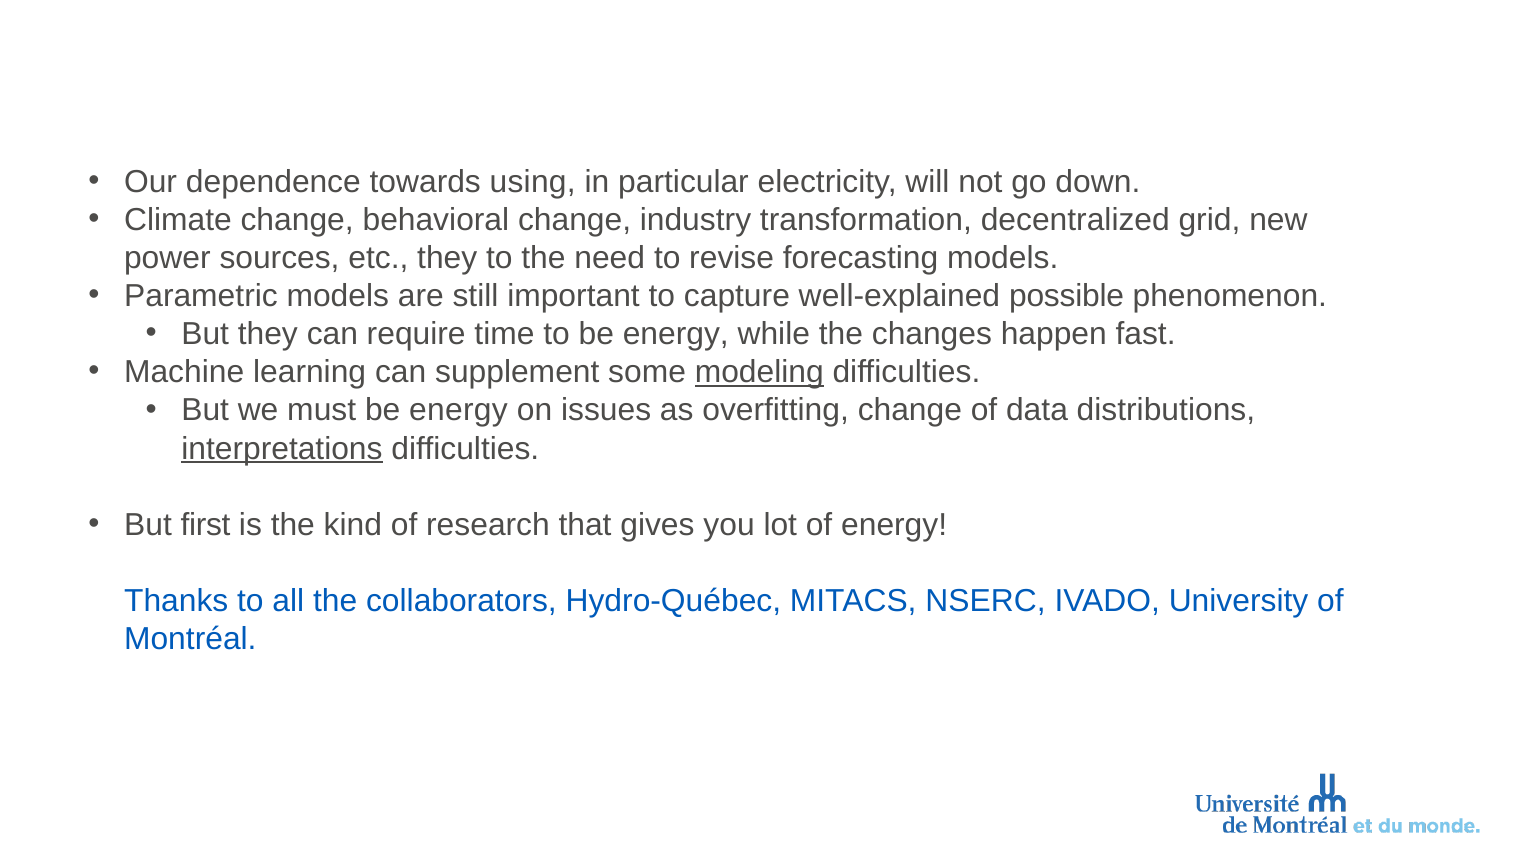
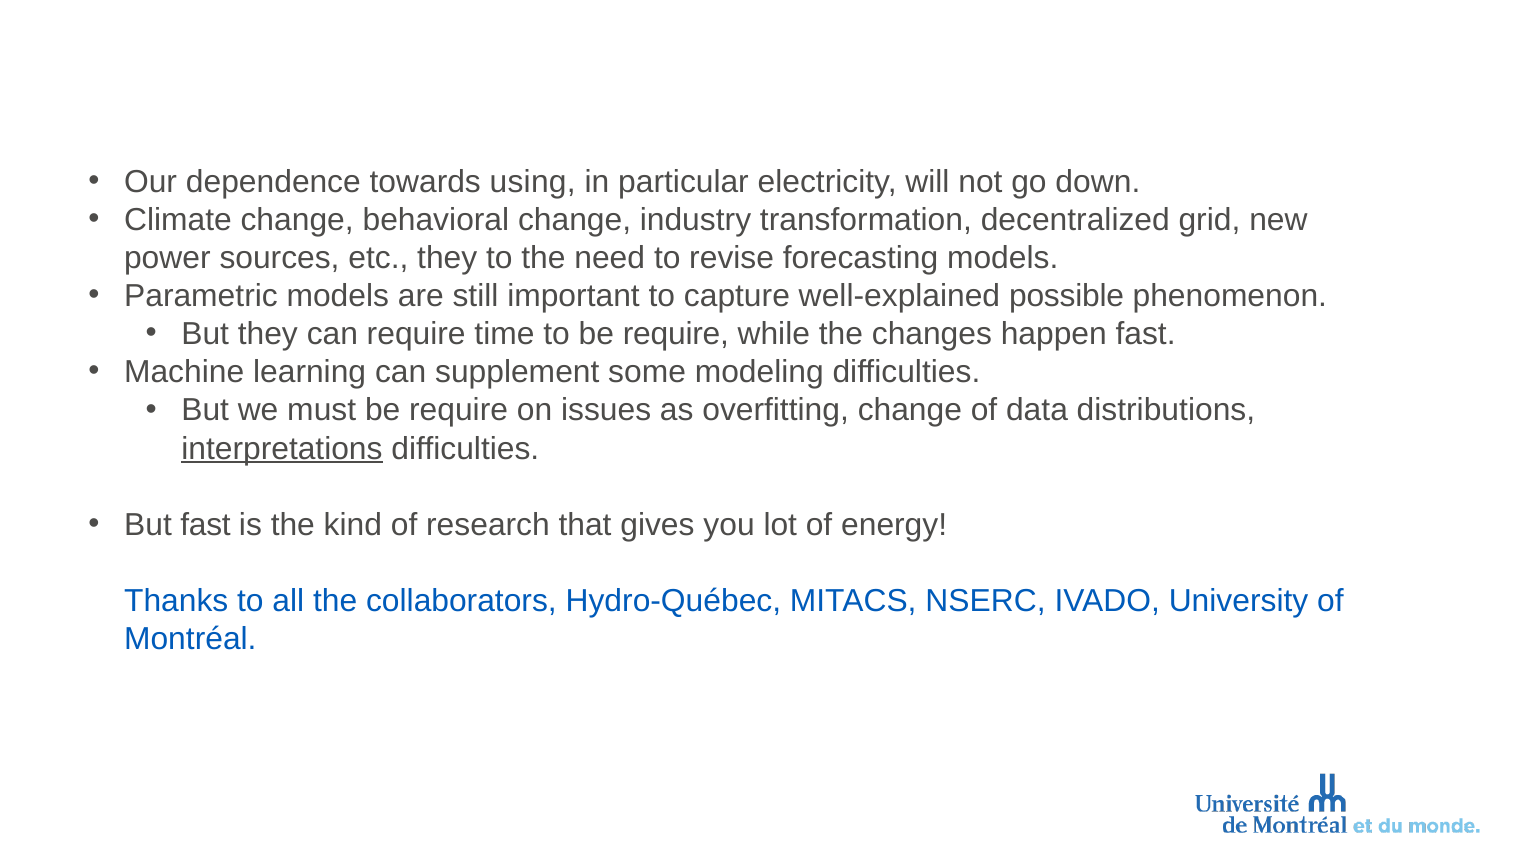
to be energy: energy -> require
modeling underline: present -> none
must be energy: energy -> require
But first: first -> fast
